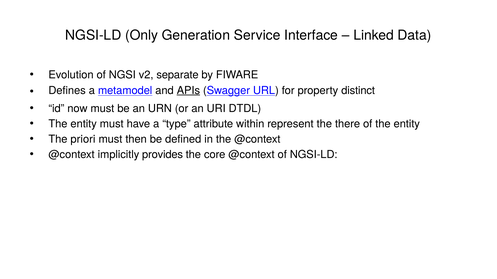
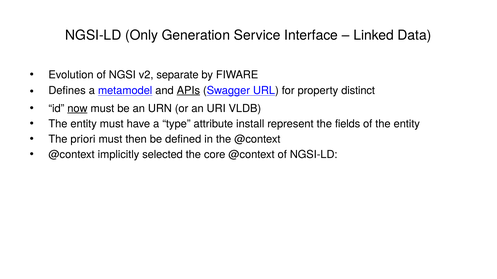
now underline: none -> present
DTDL: DTDL -> VLDB
within: within -> install
there: there -> fields
provides: provides -> selected
